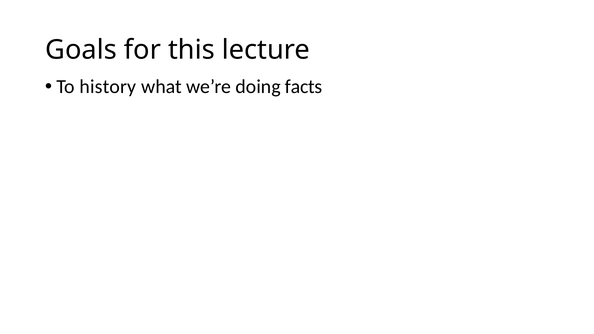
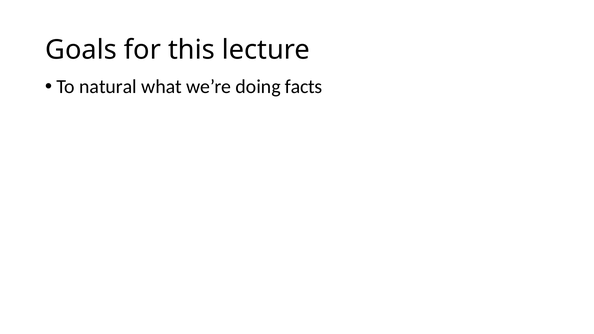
history: history -> natural
